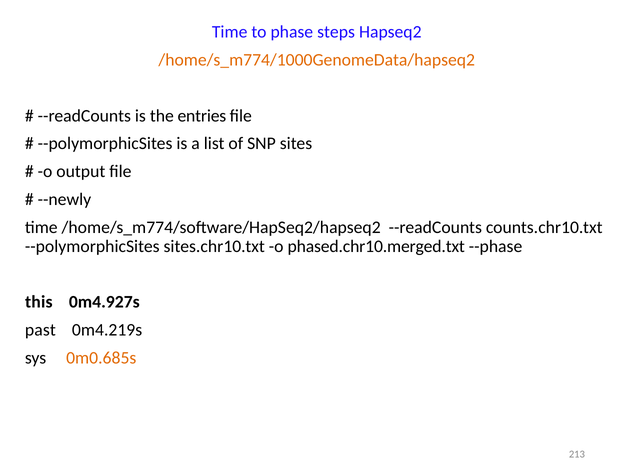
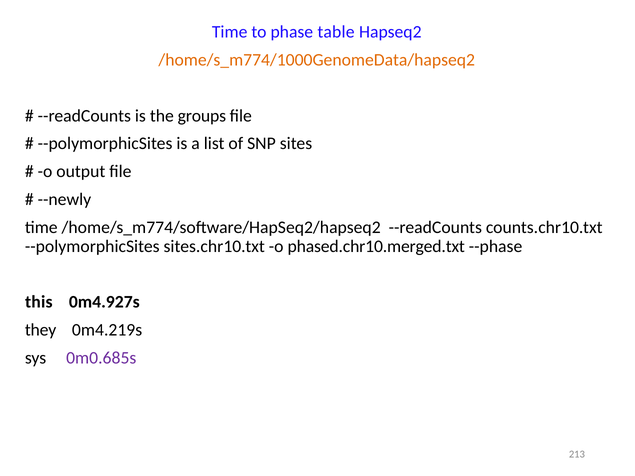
steps: steps -> table
entries: entries -> groups
past: past -> they
0m0.685s colour: orange -> purple
